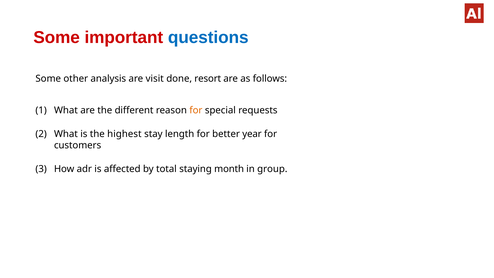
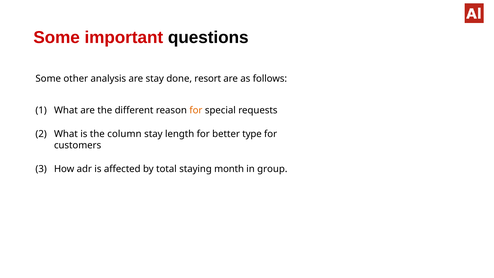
questions colour: blue -> black
are visit: visit -> stay
highest: highest -> column
year: year -> type
